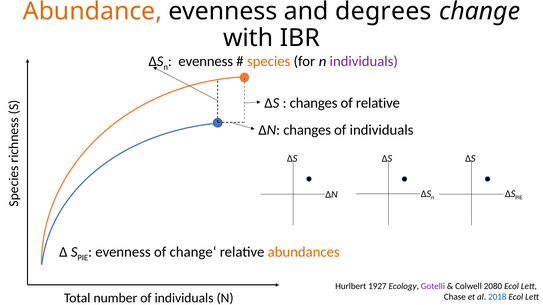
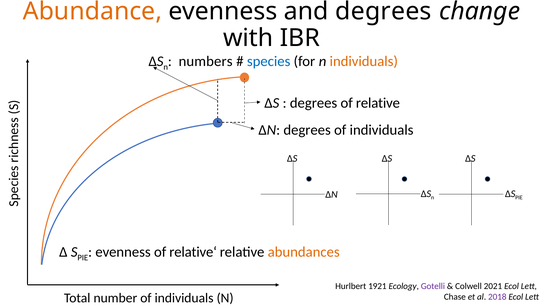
evenness at (206, 62): evenness -> numbers
species colour: orange -> blue
individuals at (364, 62) colour: purple -> orange
changes at (314, 103): changes -> degrees
∆N changes: changes -> degrees
change‘: change‘ -> relative‘
1927: 1927 -> 1921
2080: 2080 -> 2021
2018 colour: blue -> purple
